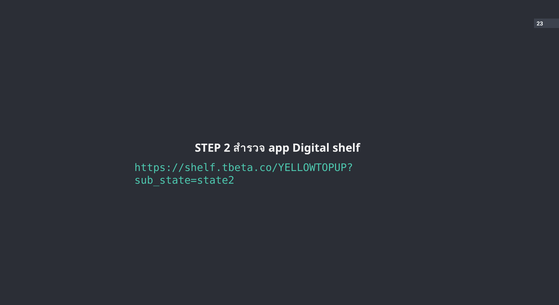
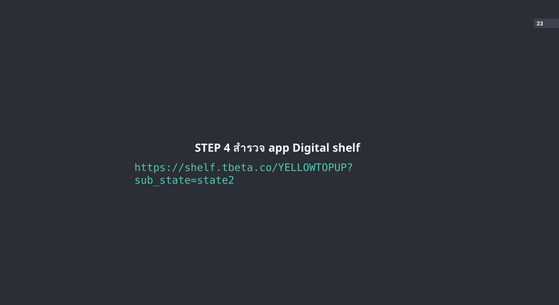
2: 2 -> 4
